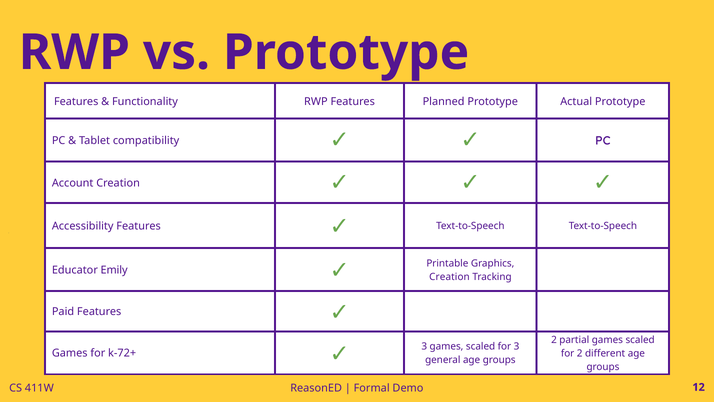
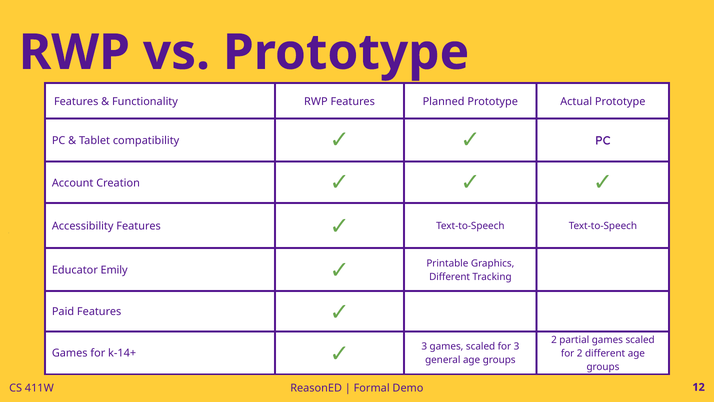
Creation at (449, 277): Creation -> Different
k-72+: k-72+ -> k-14+
